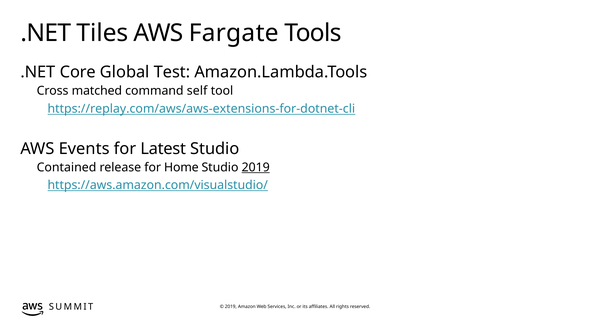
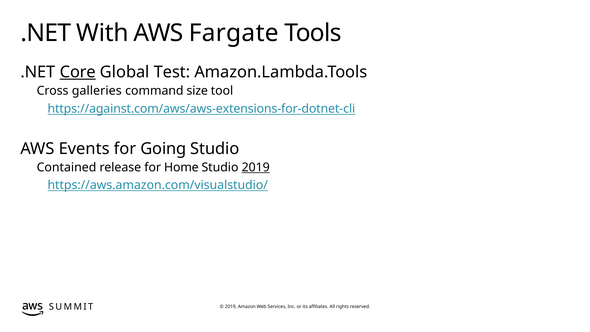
Tiles: Tiles -> With
Core underline: none -> present
matched: matched -> galleries
self: self -> size
https://replay.com/aws/aws-extensions-for-dotnet-cli: https://replay.com/aws/aws-extensions-for-dotnet-cli -> https://against.com/aws/aws-extensions-for-dotnet-cli
Latest: Latest -> Going
